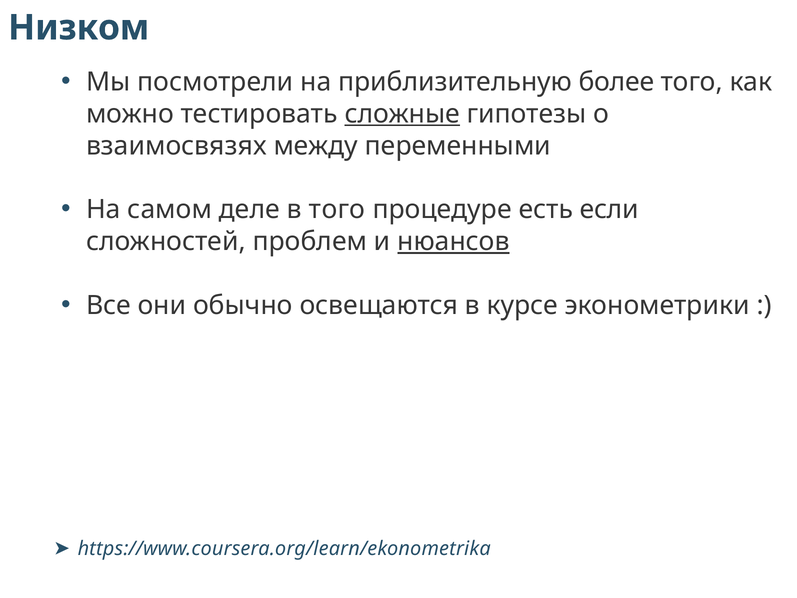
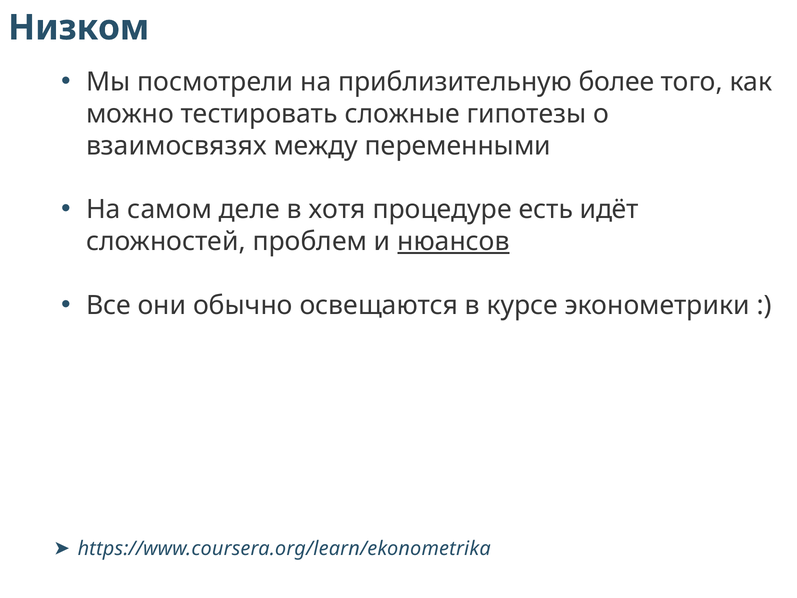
сложные underline: present -> none
в того: того -> хотя
если: если -> идёт
